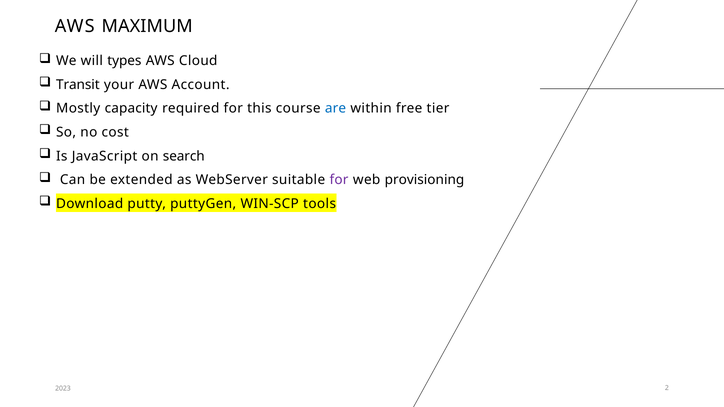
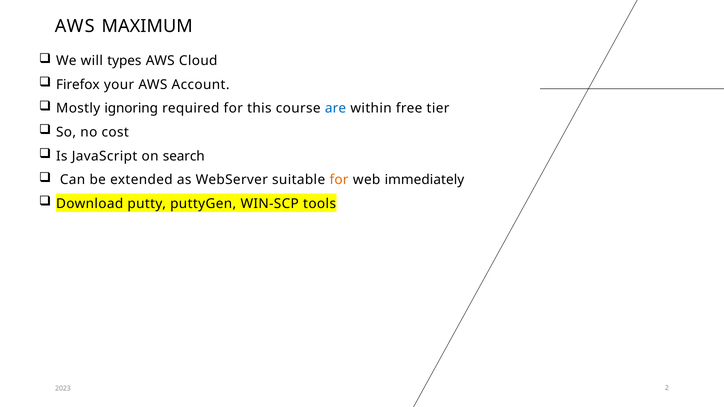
Transit: Transit -> Firefox
capacity: capacity -> ignoring
for at (339, 180) colour: purple -> orange
provisioning: provisioning -> immediately
